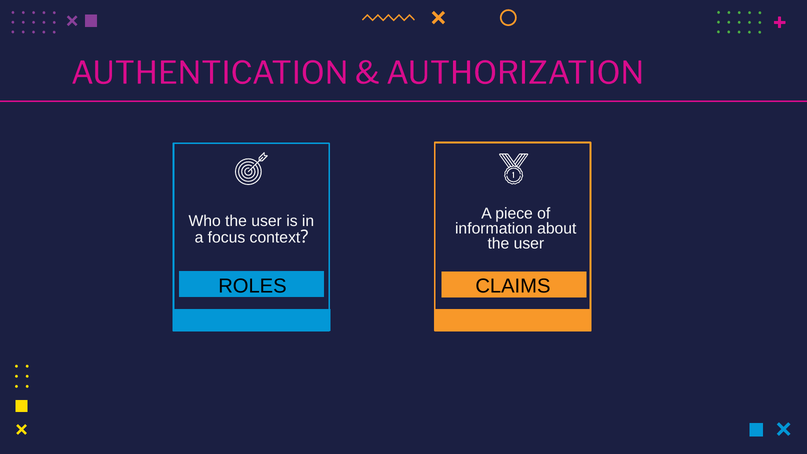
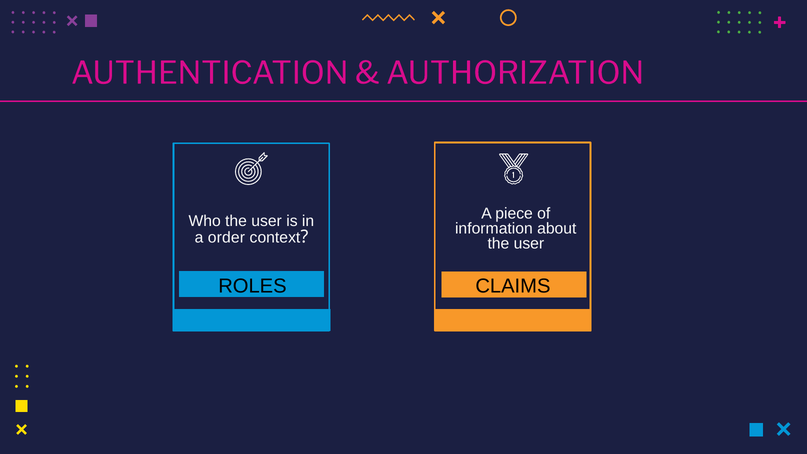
focus: focus -> order
